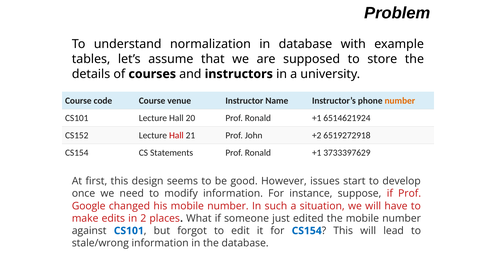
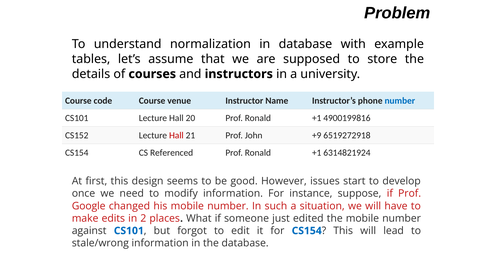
number at (400, 101) colour: orange -> blue
6514621924: 6514621924 -> 4900199816
+2: +2 -> +9
Statements: Statements -> Referenced
3733397629: 3733397629 -> 6314821924
